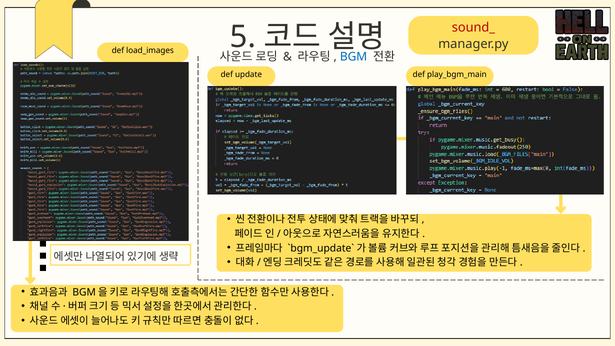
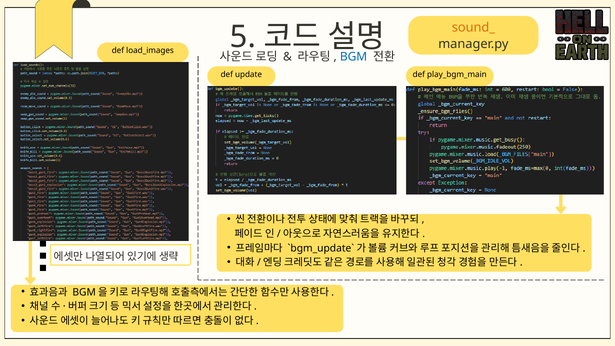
sound_ colour: red -> orange
